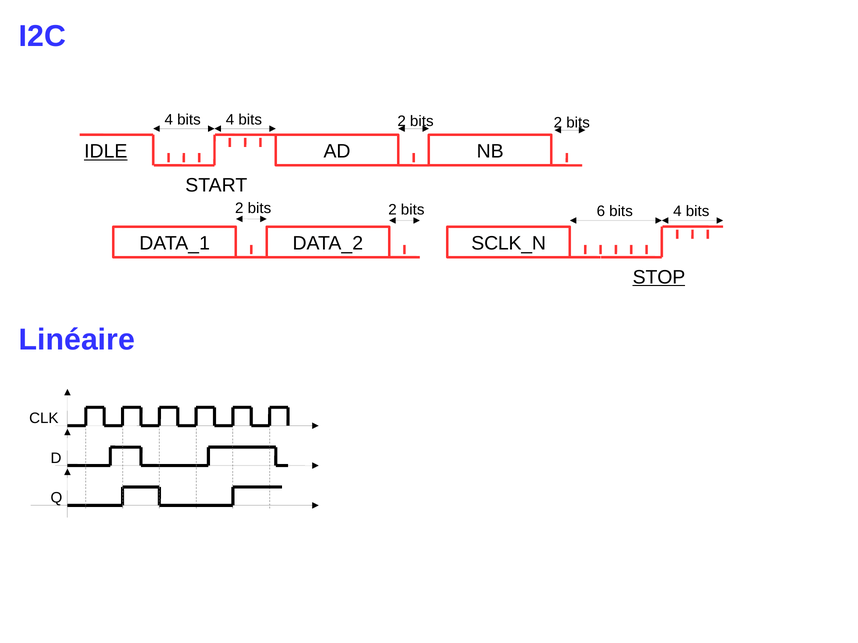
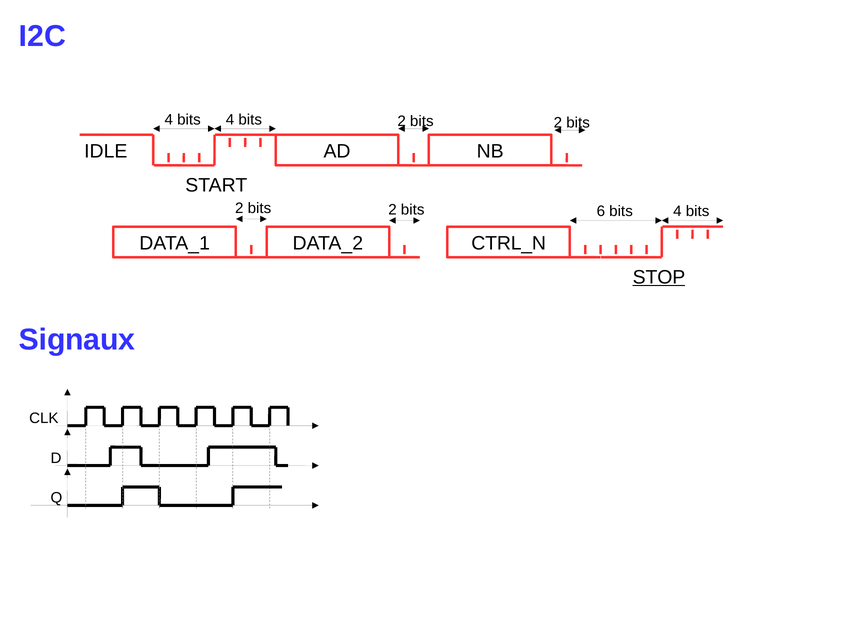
IDLE underline: present -> none
SCLK_N: SCLK_N -> CTRL_N
Linéaire: Linéaire -> Signaux
